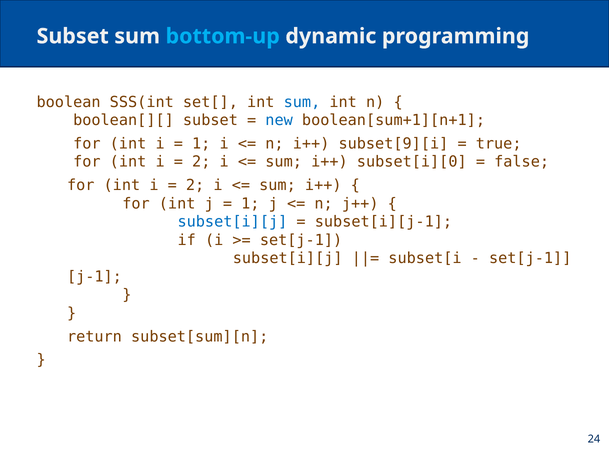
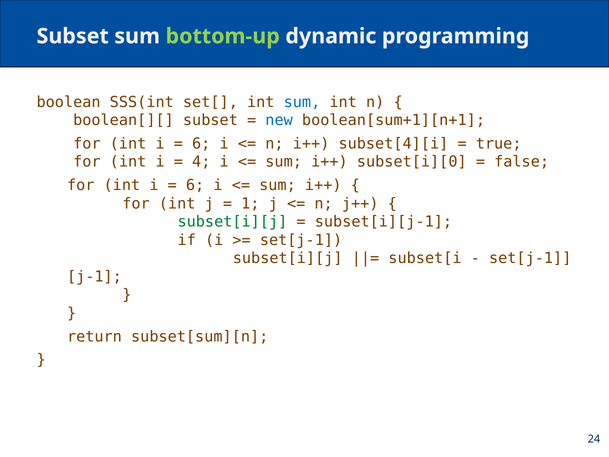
bottom-up colour: light blue -> light green
1 at (201, 144): 1 -> 6
subset[9][i: subset[9][i -> subset[4][i
2 at (201, 162): 2 -> 4
2 at (195, 185): 2 -> 6
subset[i][j at (232, 222) colour: blue -> green
